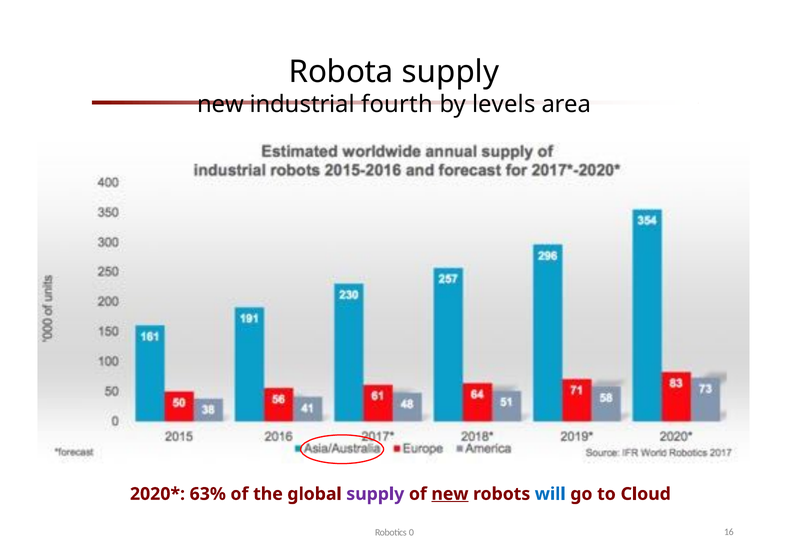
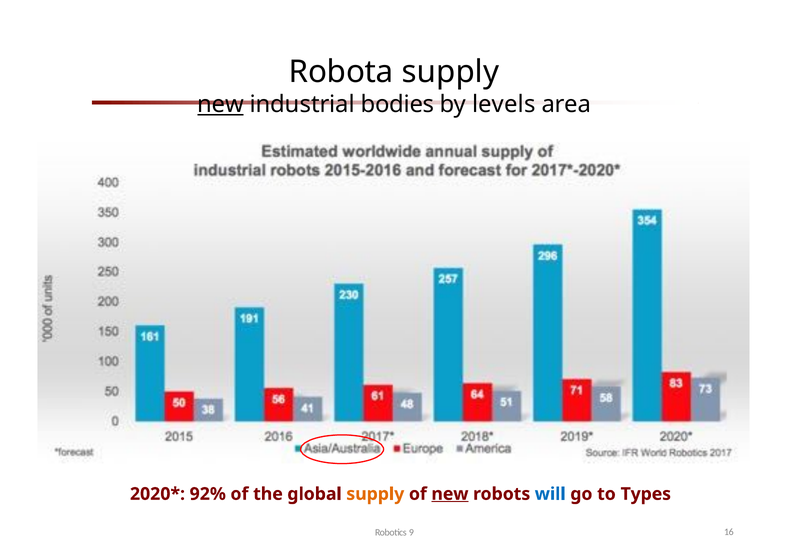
new at (221, 105) underline: none -> present
fourth: fourth -> bodies
63%: 63% -> 92%
supply at (375, 494) colour: purple -> orange
Cloud: Cloud -> Types
0: 0 -> 9
